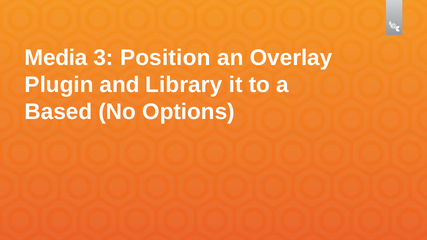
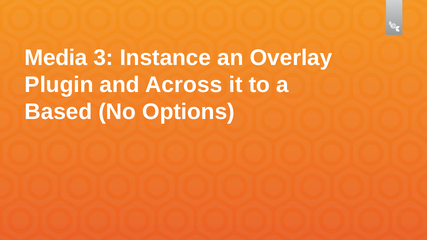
Position: Position -> Instance
Library: Library -> Across
